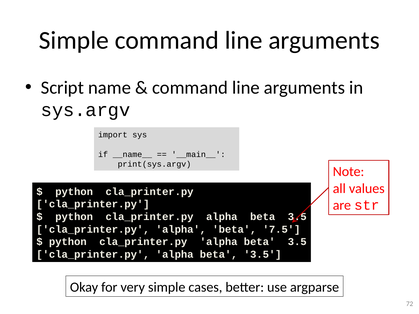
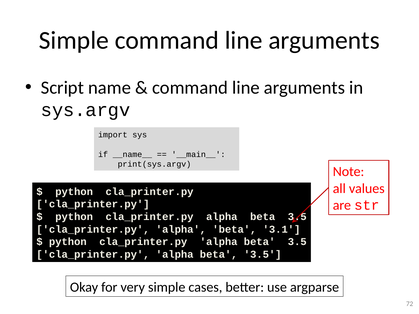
7.5: 7.5 -> 3.1
